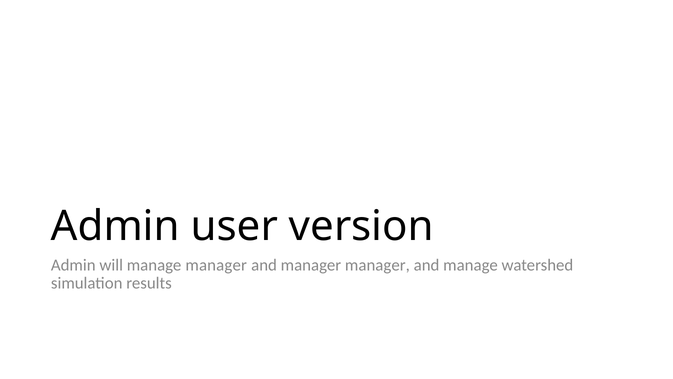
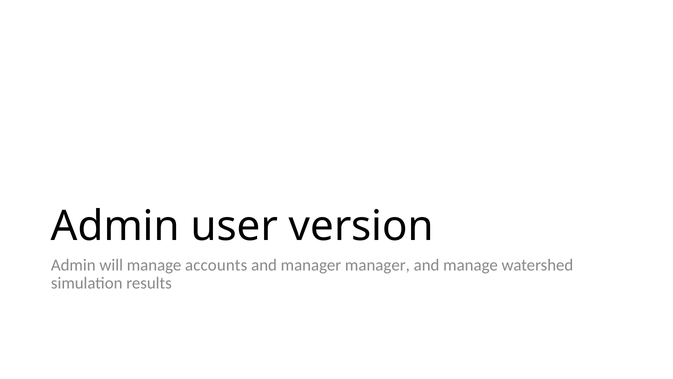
manage manager: manager -> accounts
